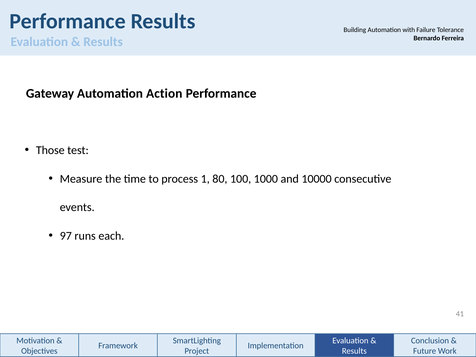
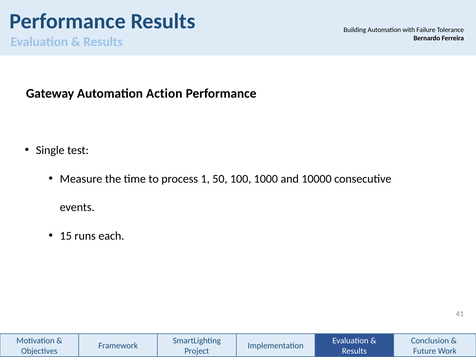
Those: Those -> Single
80: 80 -> 50
97: 97 -> 15
